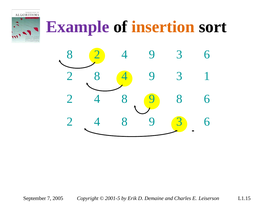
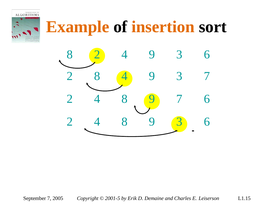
Example colour: purple -> orange
3 1: 1 -> 7
9 8: 8 -> 7
